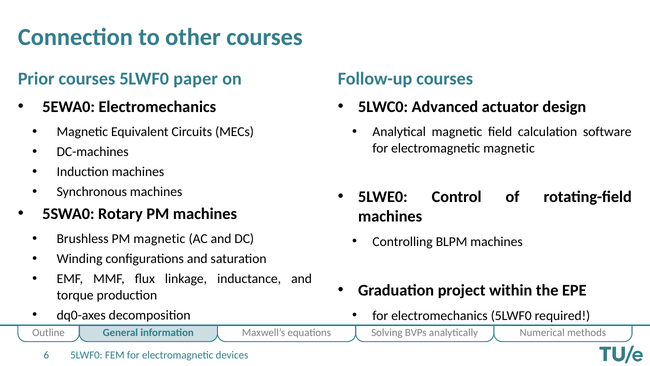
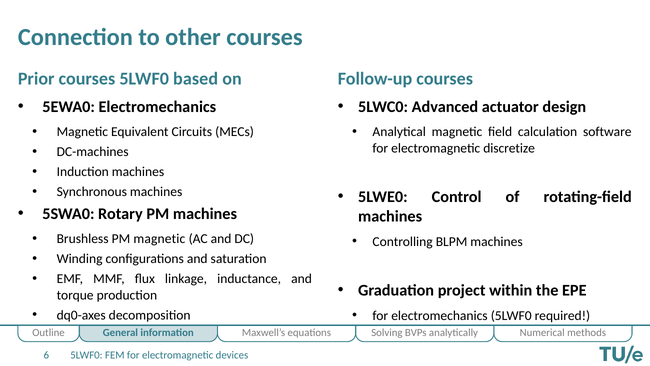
paper: paper -> based
electromagnetic magnetic: magnetic -> discretize
